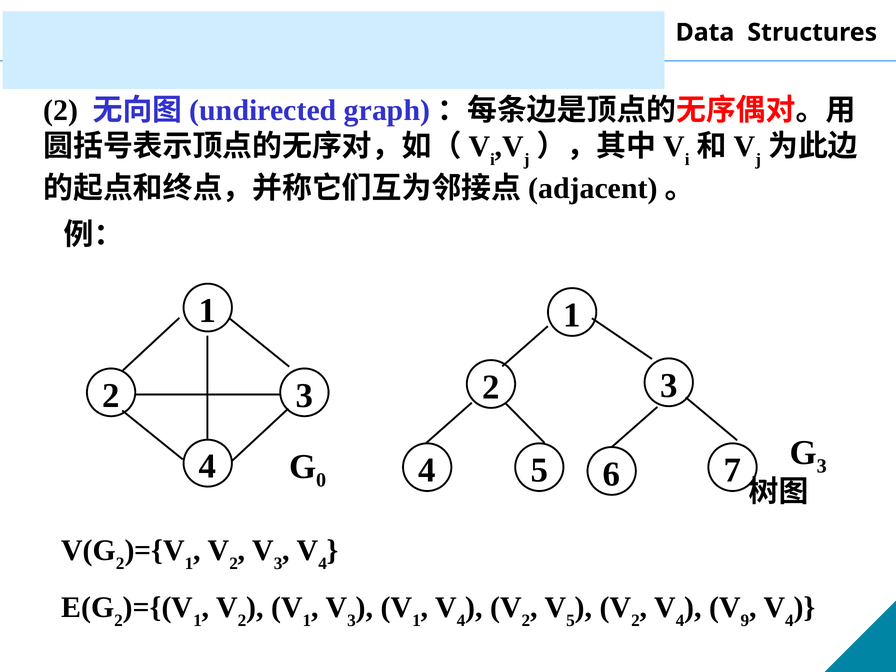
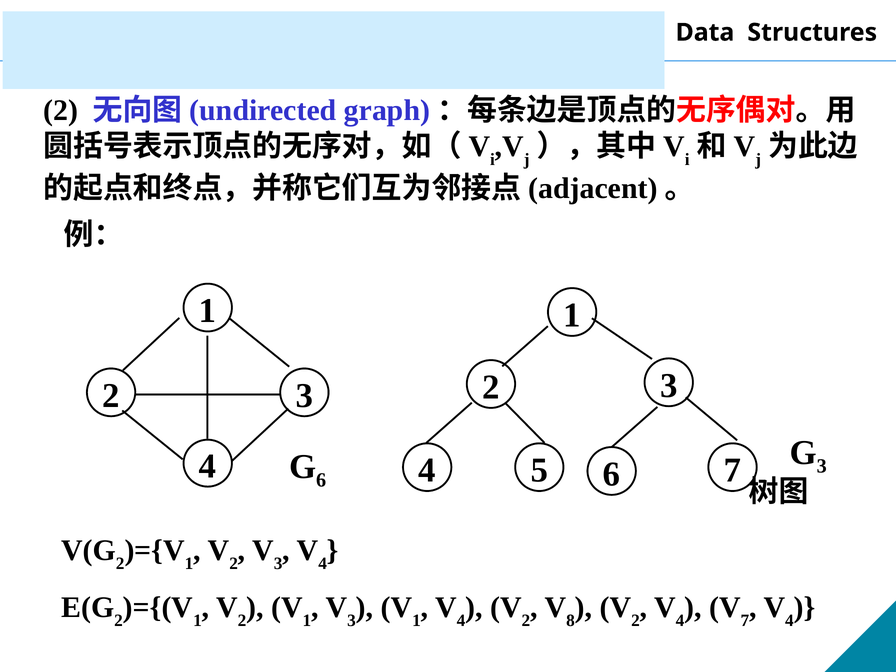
0 at (321, 480): 0 -> 6
5 at (570, 621): 5 -> 8
9 at (745, 621): 9 -> 7
